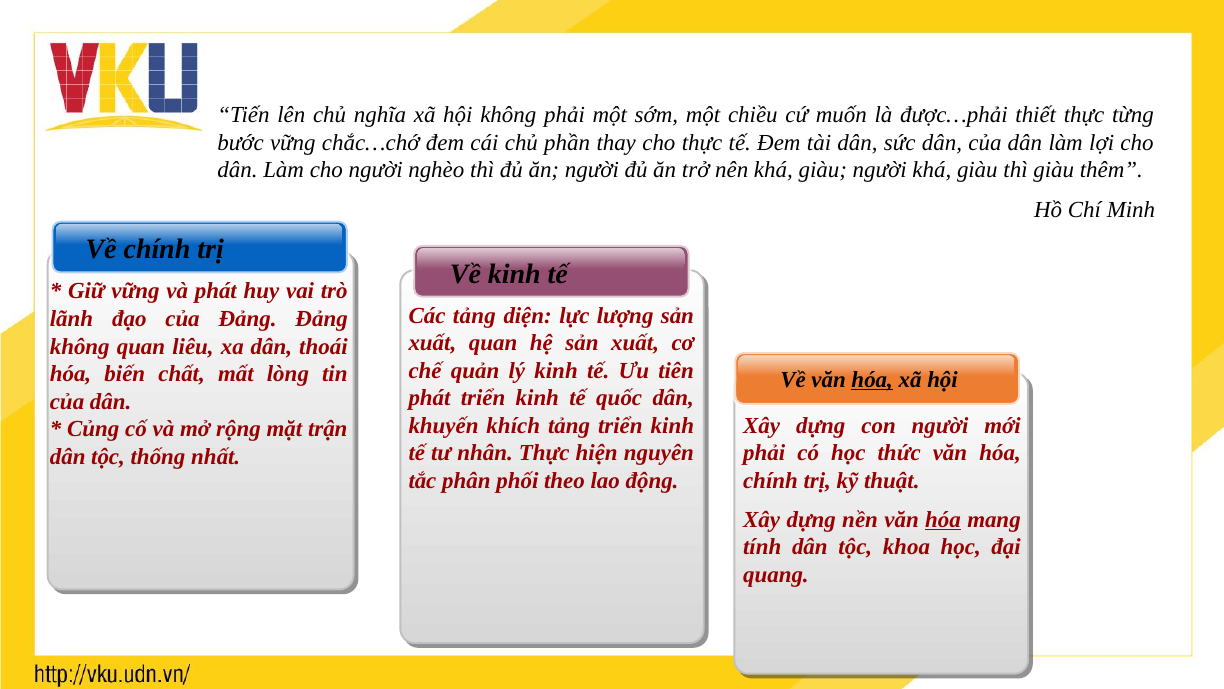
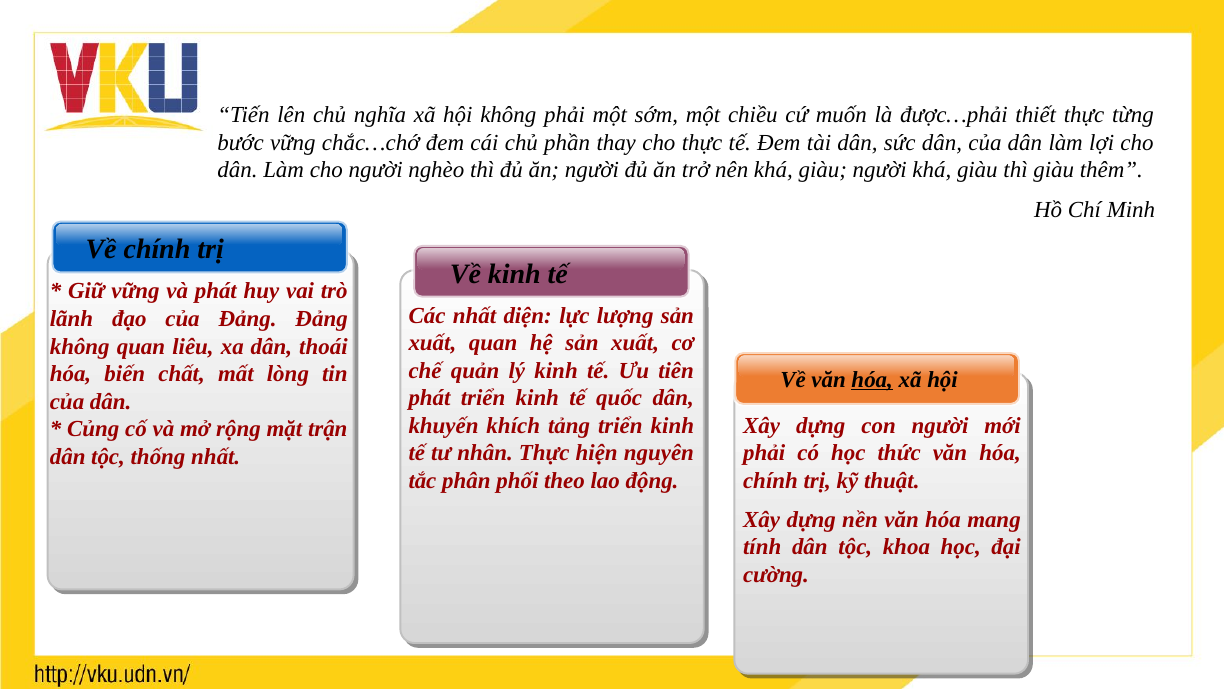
Các tảng: tảng -> nhất
hóa at (943, 519) underline: present -> none
quang: quang -> cường
